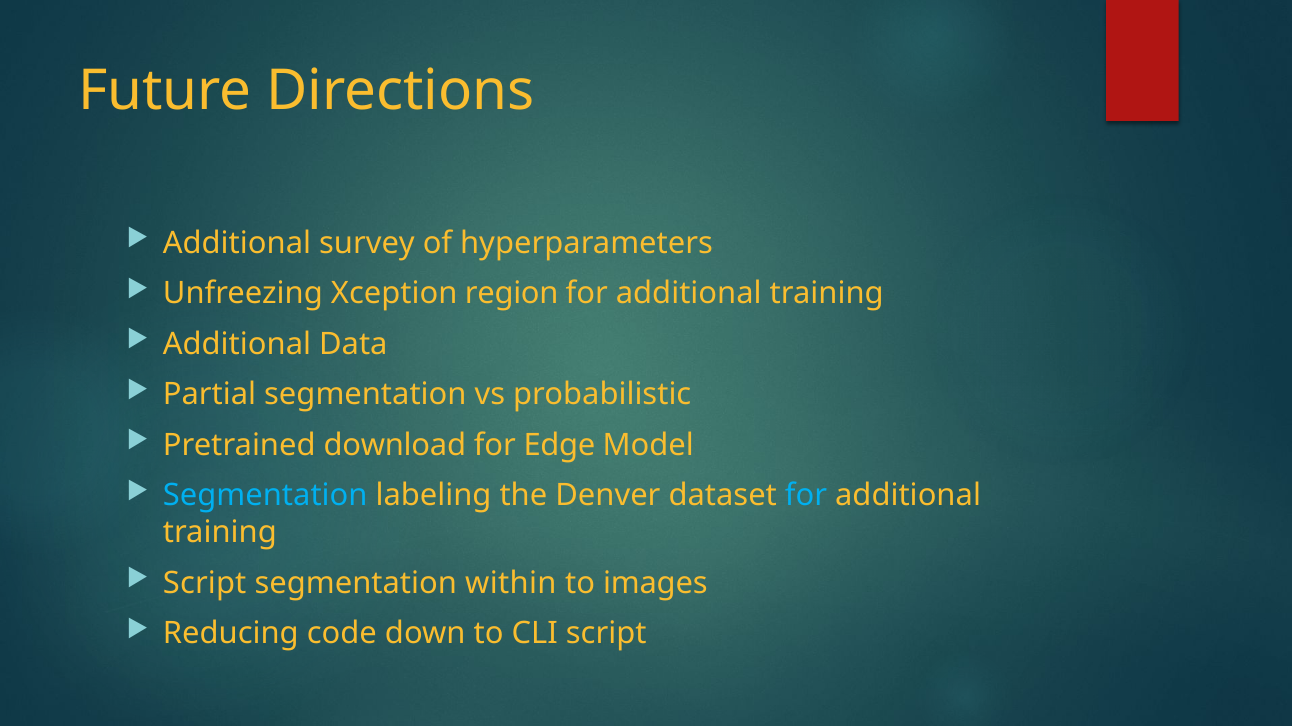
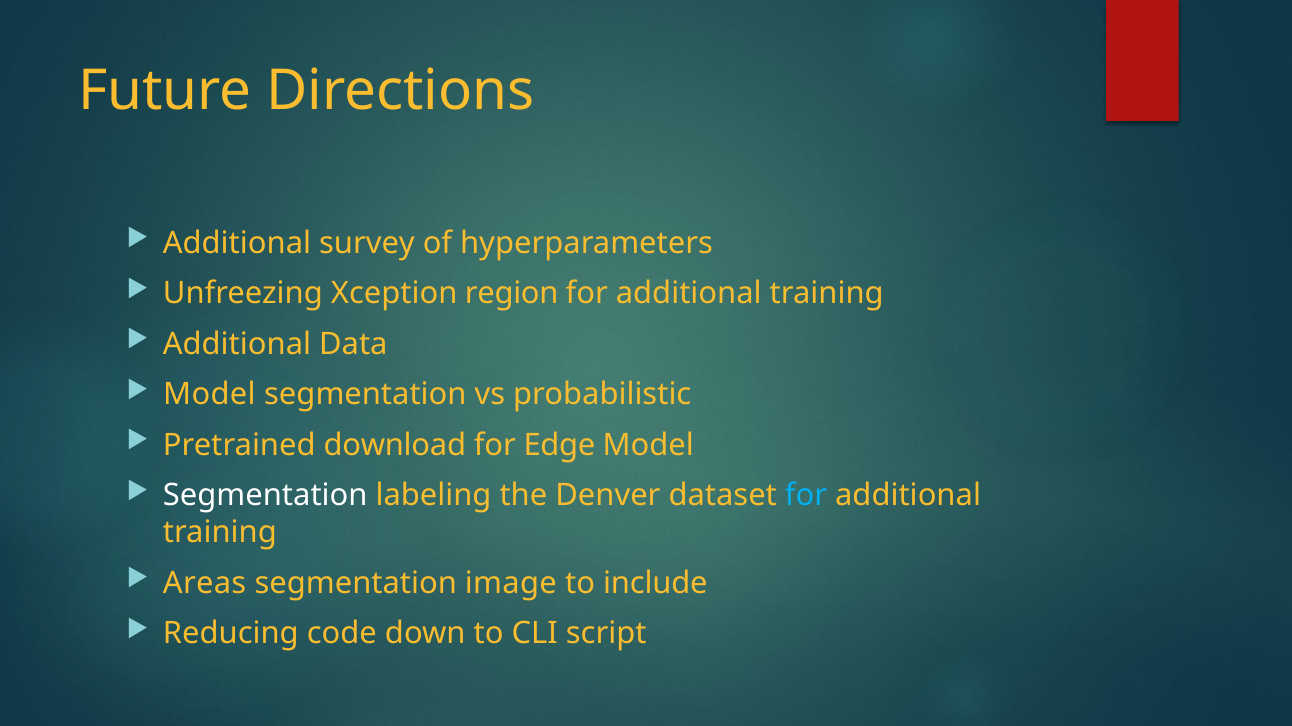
Partial at (210, 395): Partial -> Model
Segmentation at (265, 496) colour: light blue -> white
Script at (205, 584): Script -> Areas
within: within -> image
images: images -> include
